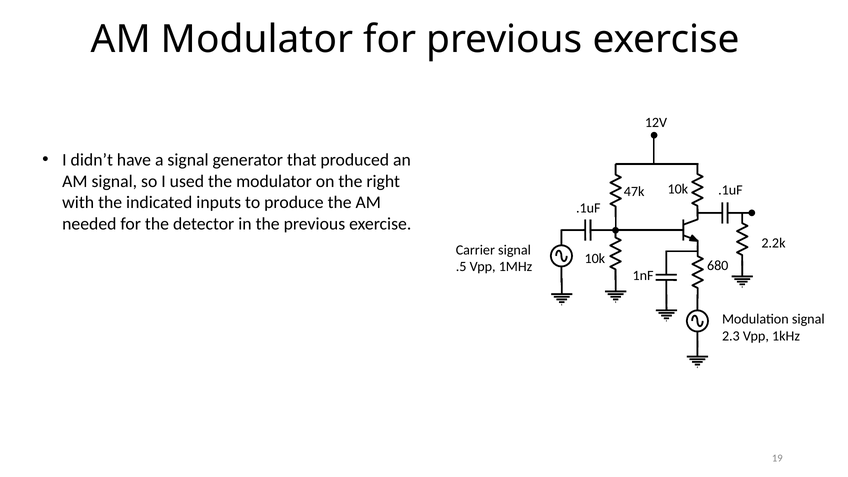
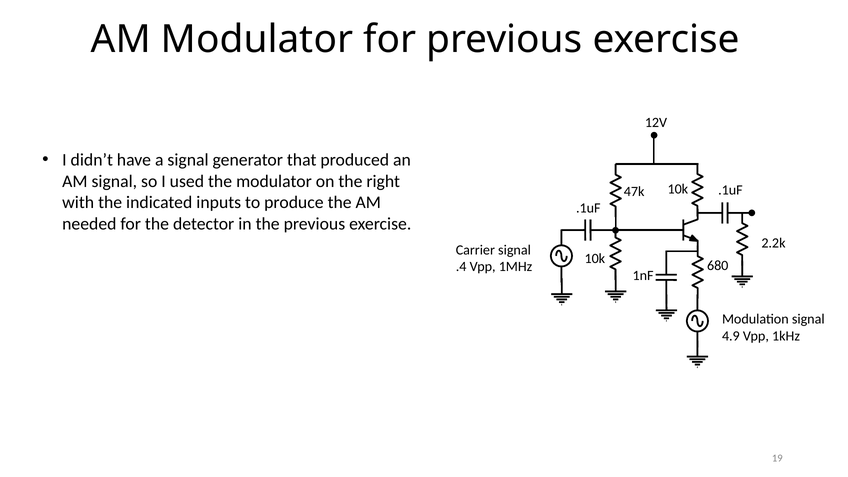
.5: .5 -> .4
2.3: 2.3 -> 4.9
